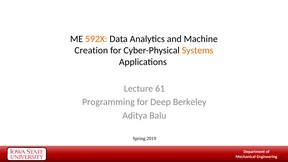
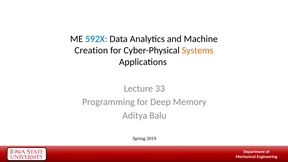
592X colour: orange -> blue
61: 61 -> 33
Berkeley: Berkeley -> Memory
